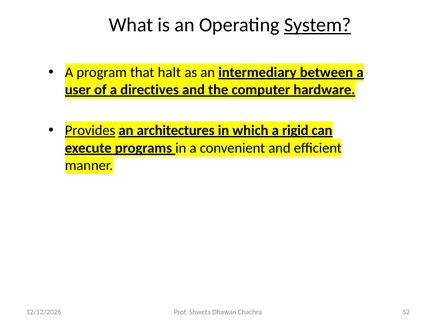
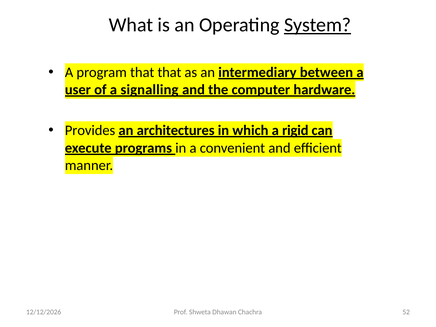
that halt: halt -> that
directives: directives -> signalling
Provides underline: present -> none
